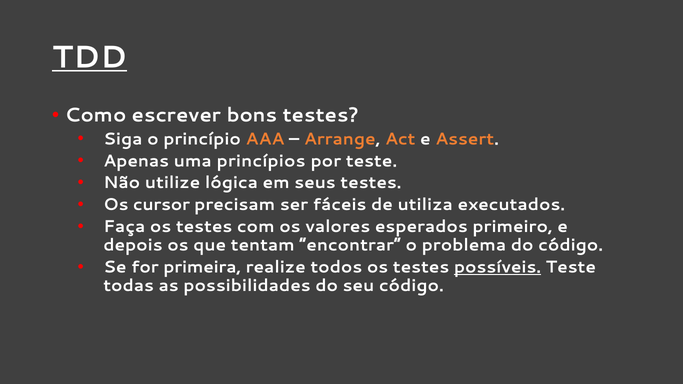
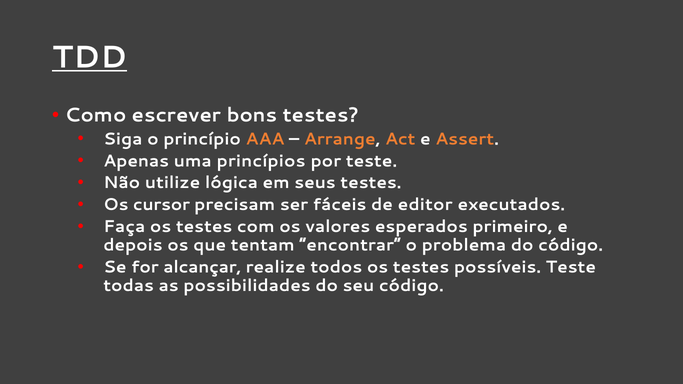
utiliza: utiliza -> editor
primeira: primeira -> alcançar
possíveis underline: present -> none
